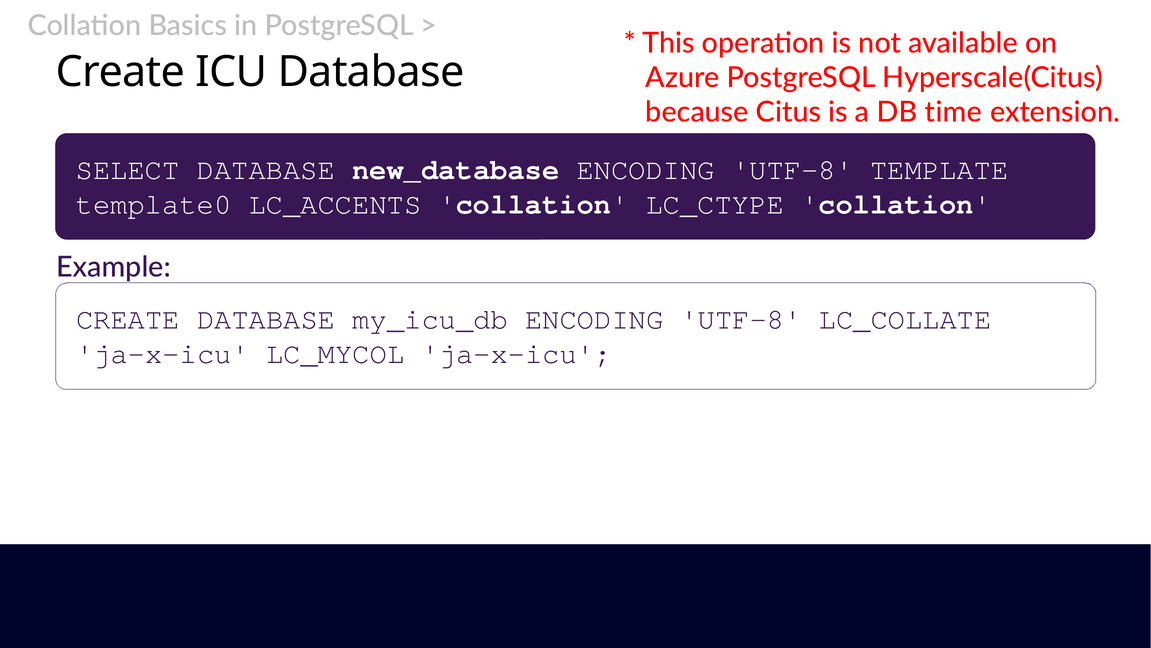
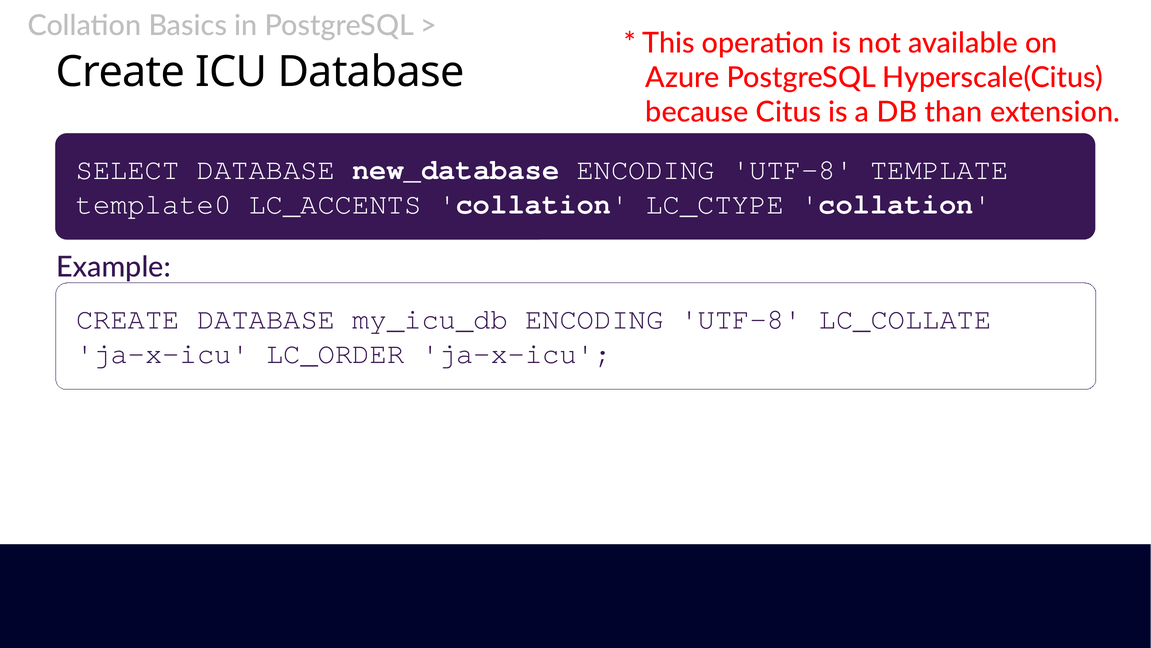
time: time -> than
LC_MYCOL: LC_MYCOL -> LC_ORDER
